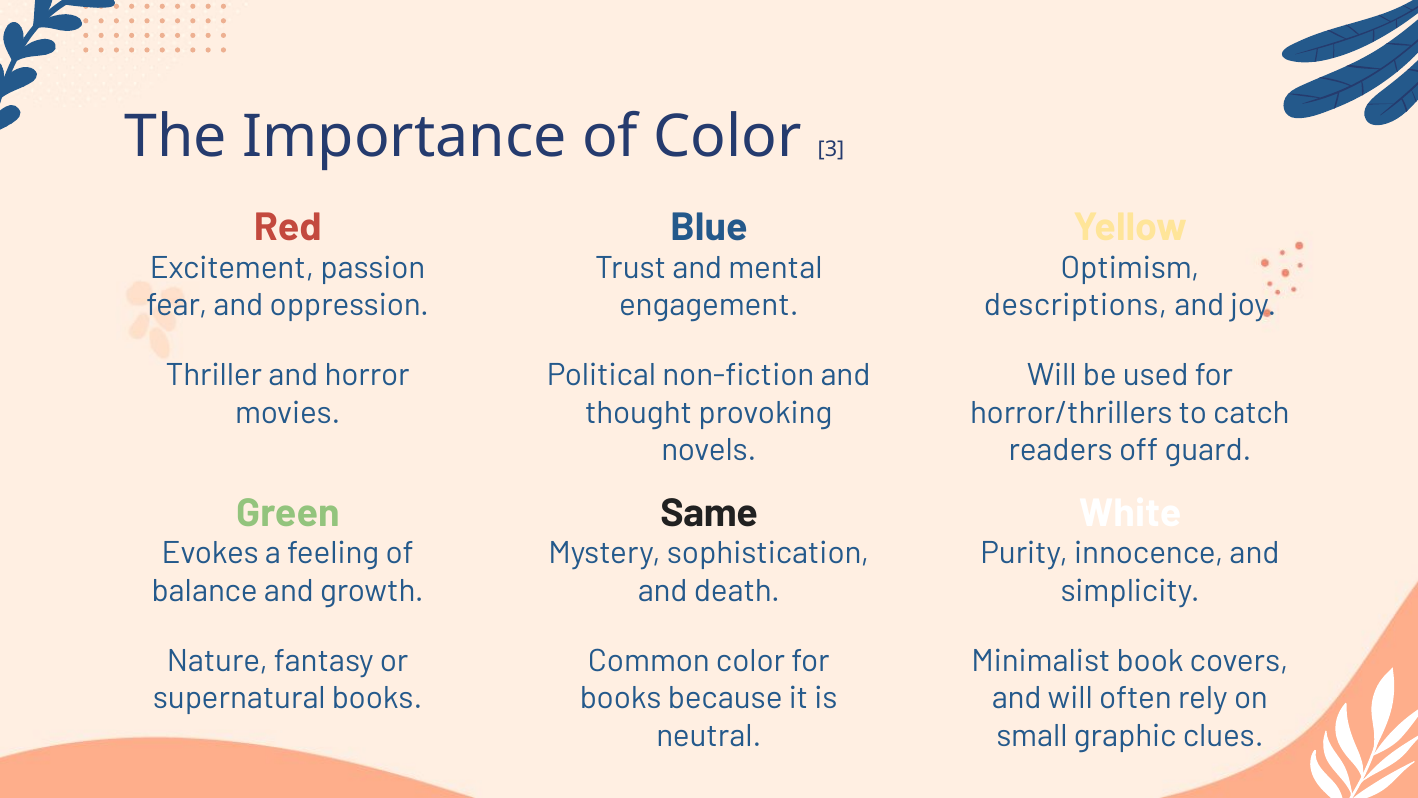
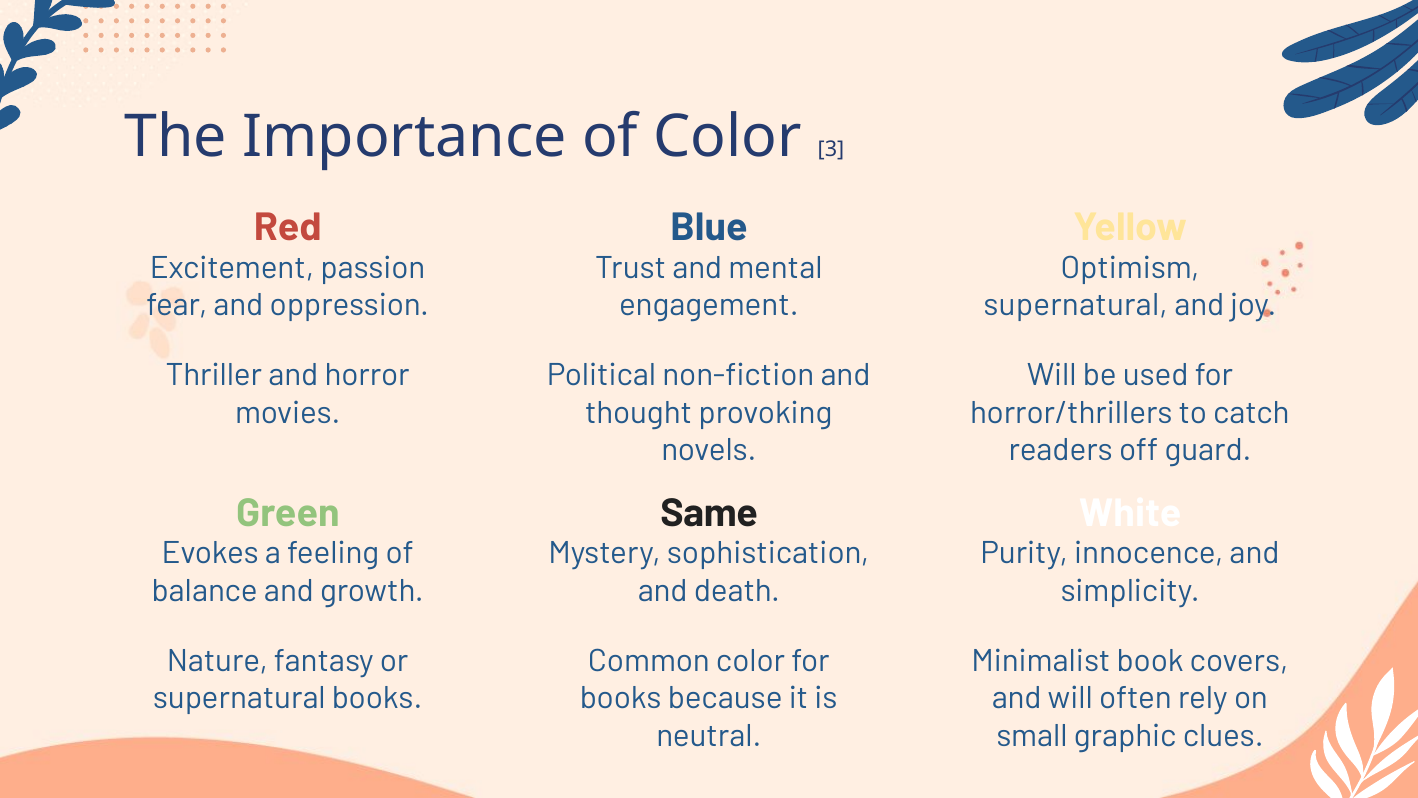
descriptions at (1075, 305): descriptions -> supernatural
